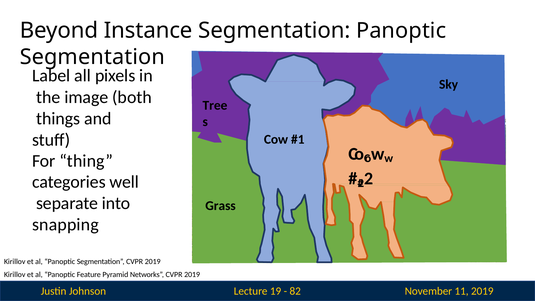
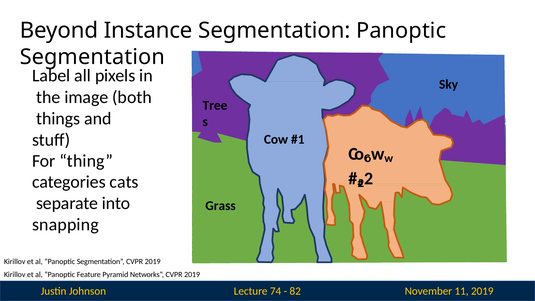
well: well -> cats
19: 19 -> 74
